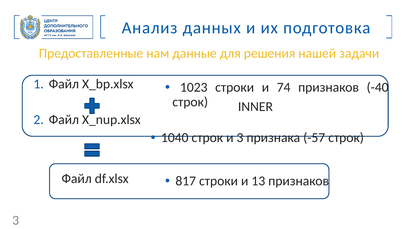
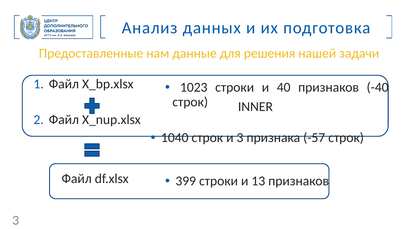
74: 74 -> 40
817: 817 -> 399
